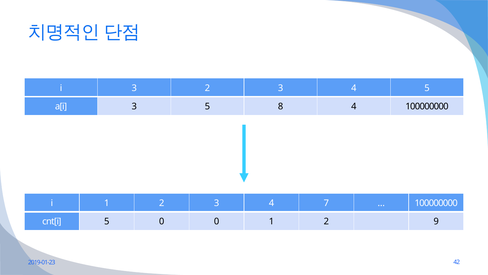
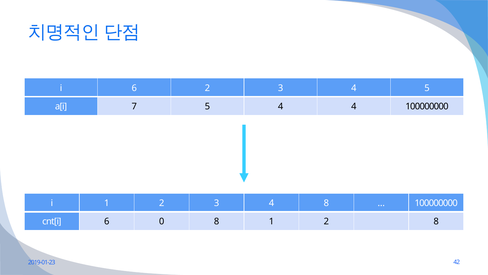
i 3: 3 -> 6
a[i 3: 3 -> 7
5 8: 8 -> 4
4 7: 7 -> 8
cnt[i 5: 5 -> 6
0 0: 0 -> 8
2 9: 9 -> 8
